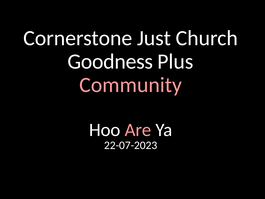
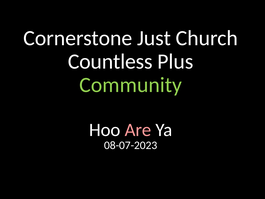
Goodness: Goodness -> Countless
Community colour: pink -> light green
22-07-2023: 22-07-2023 -> 08-07-2023
